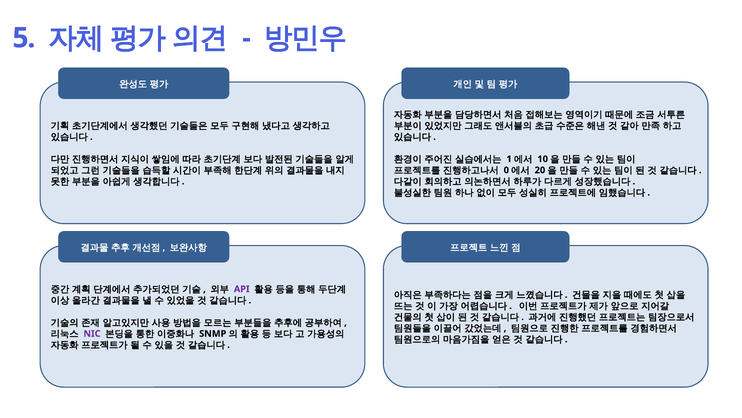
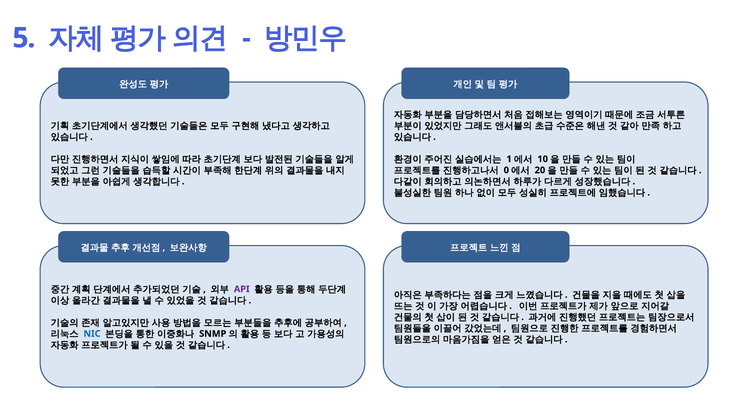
NIC colour: purple -> blue
